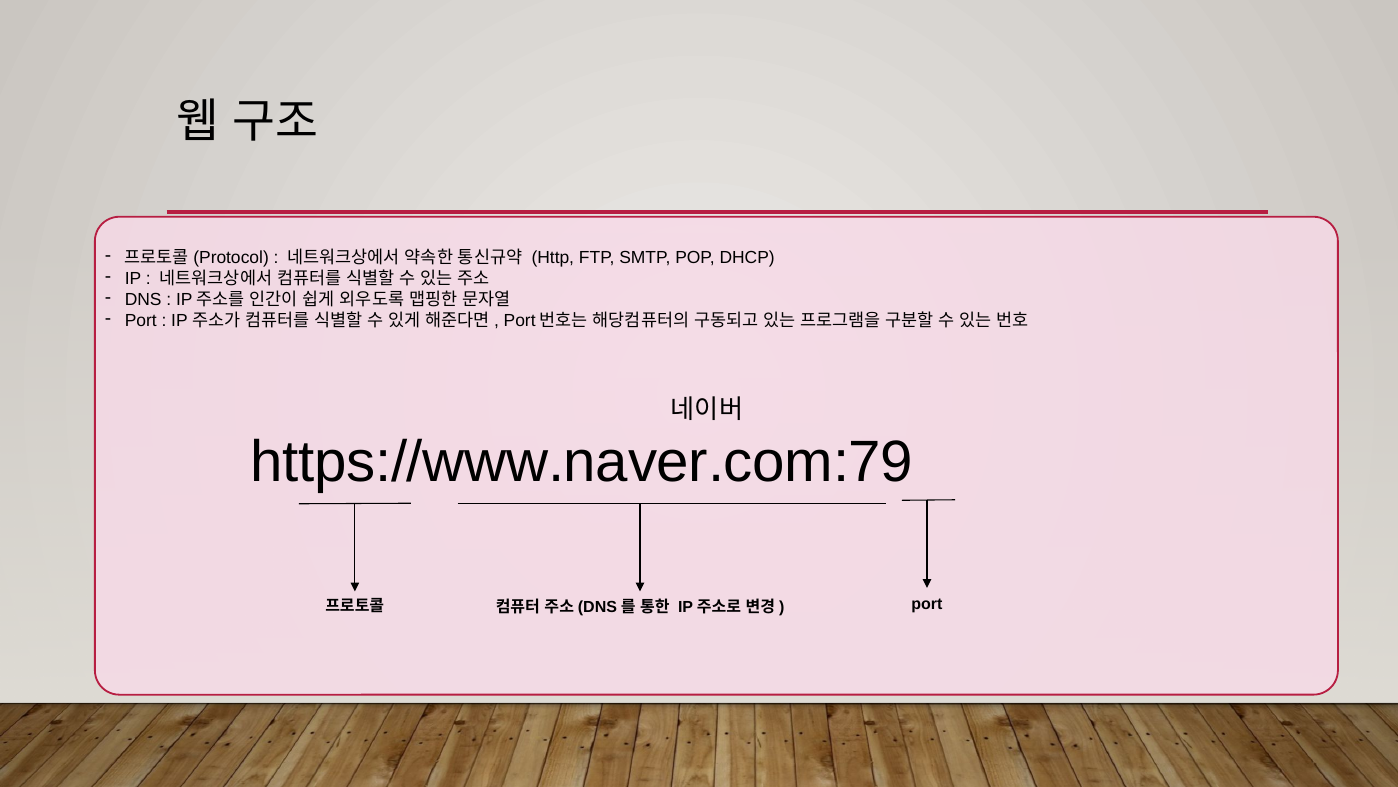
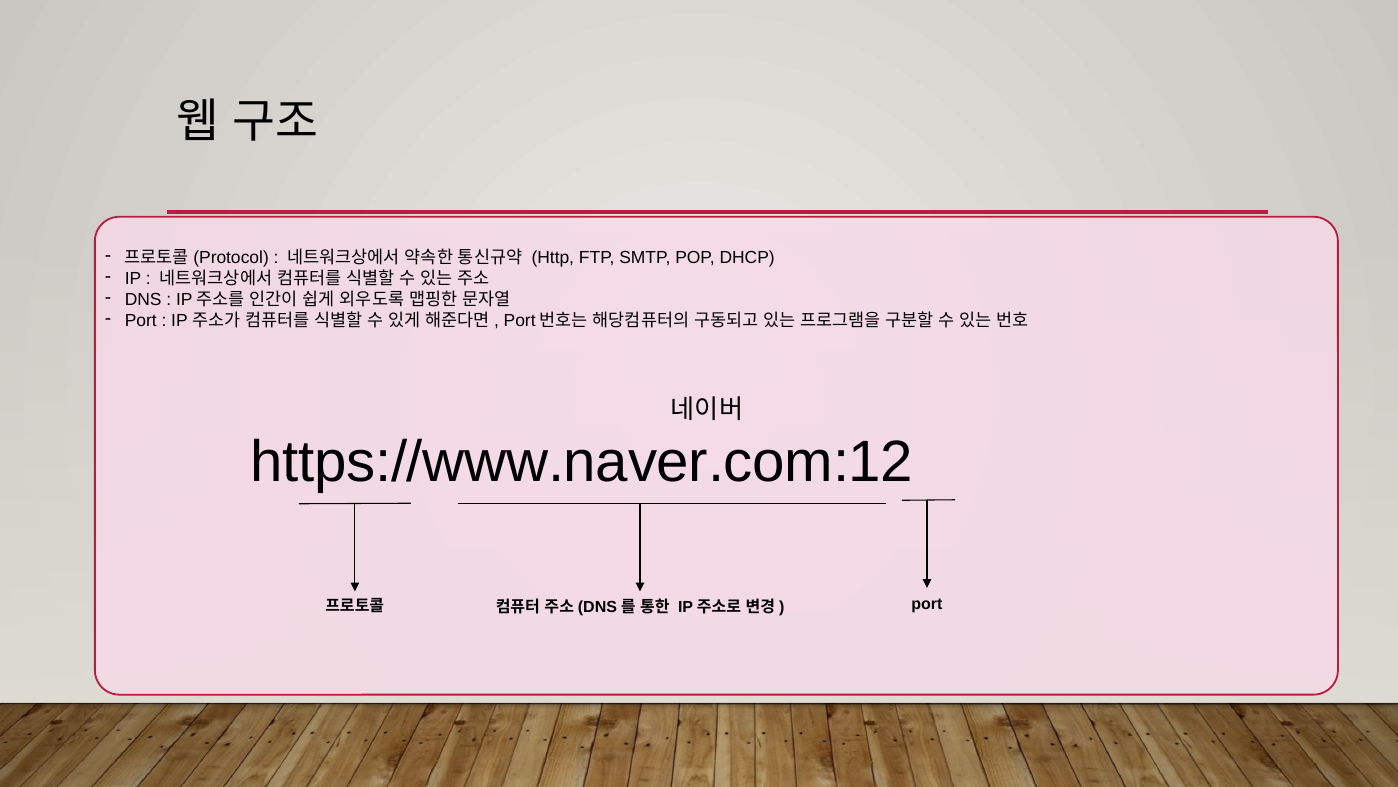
https://www.naver.com:79: https://www.naver.com:79 -> https://www.naver.com:12
